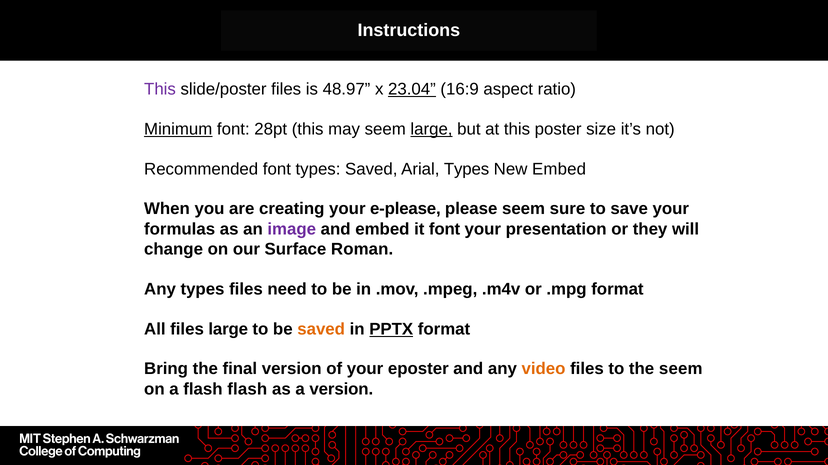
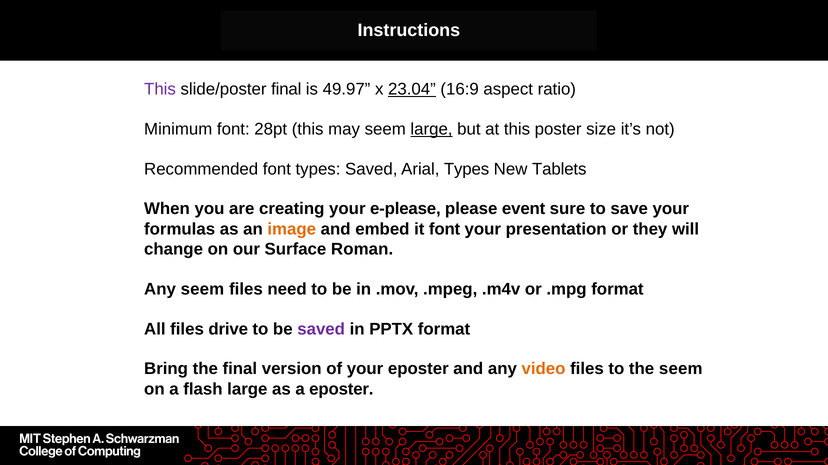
slide/poster files: files -> final
48.97: 48.97 -> 49.97
Minimum underline: present -> none
New Embed: Embed -> Tablets
please seem: seem -> event
image colour: purple -> orange
Any types: types -> seem
files large: large -> drive
saved at (321, 329) colour: orange -> purple
PPTX underline: present -> none
flash flash: flash -> large
a version: version -> eposter
